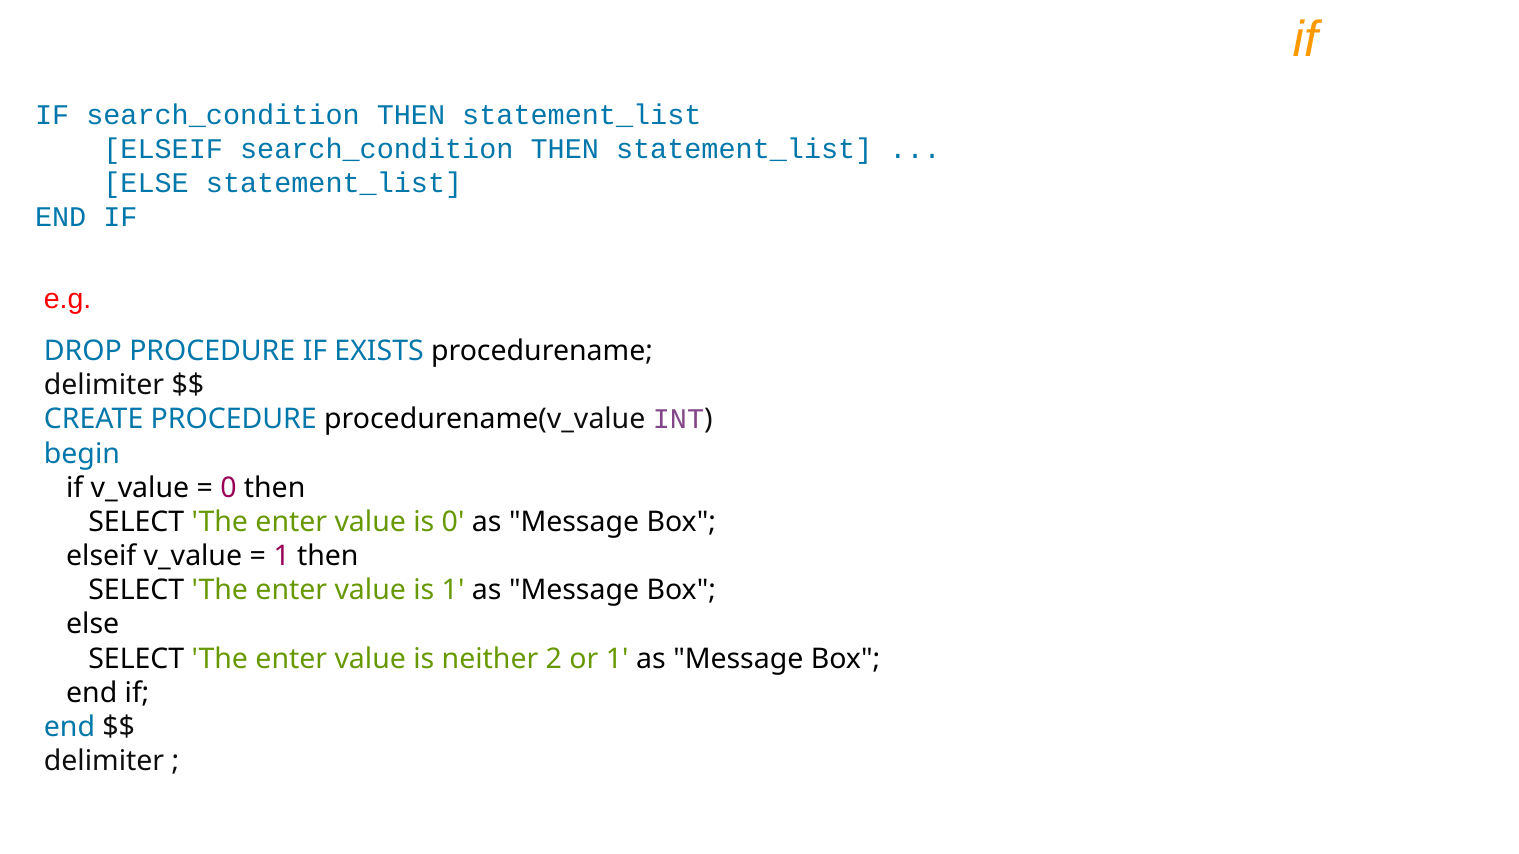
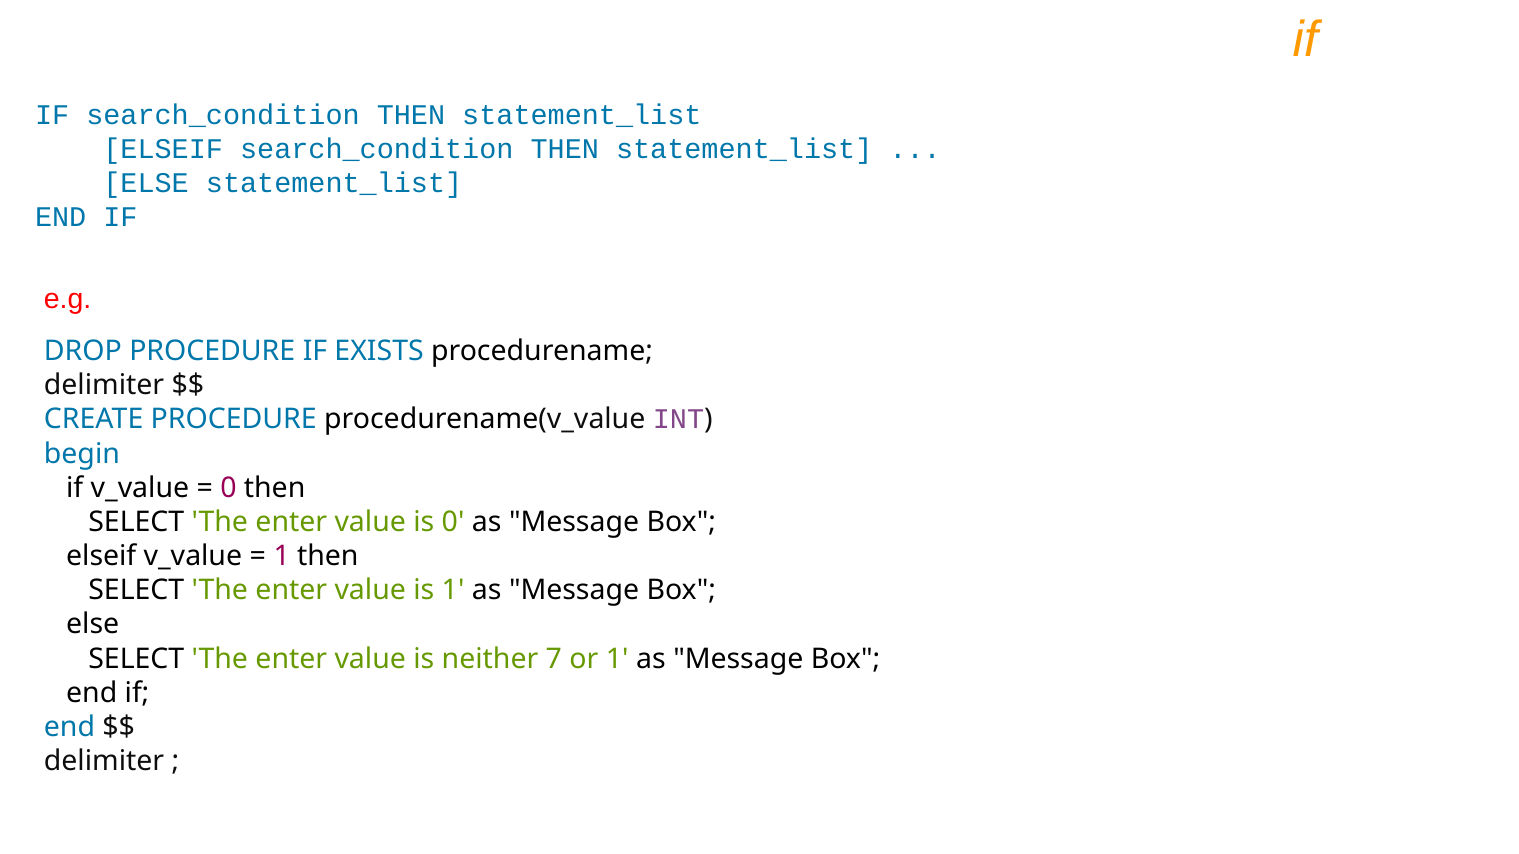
2: 2 -> 7
